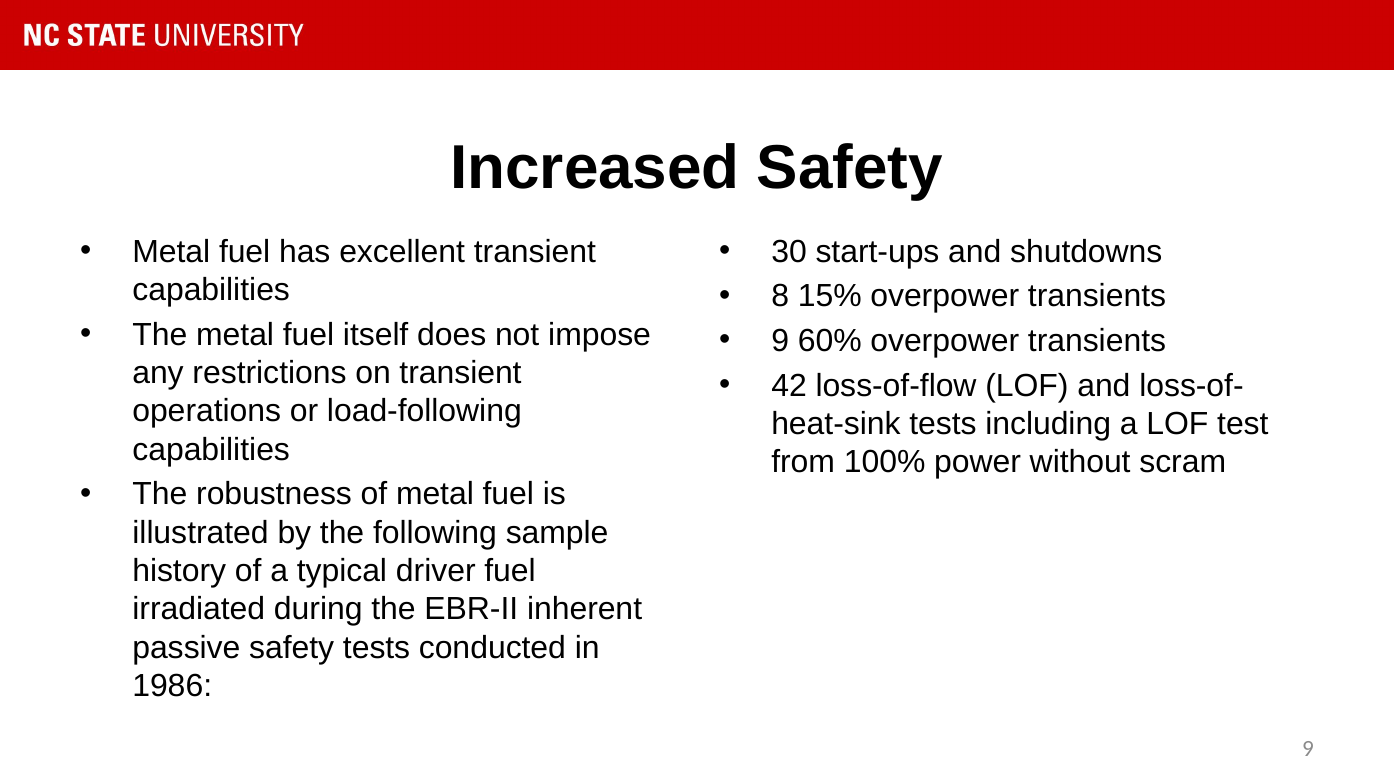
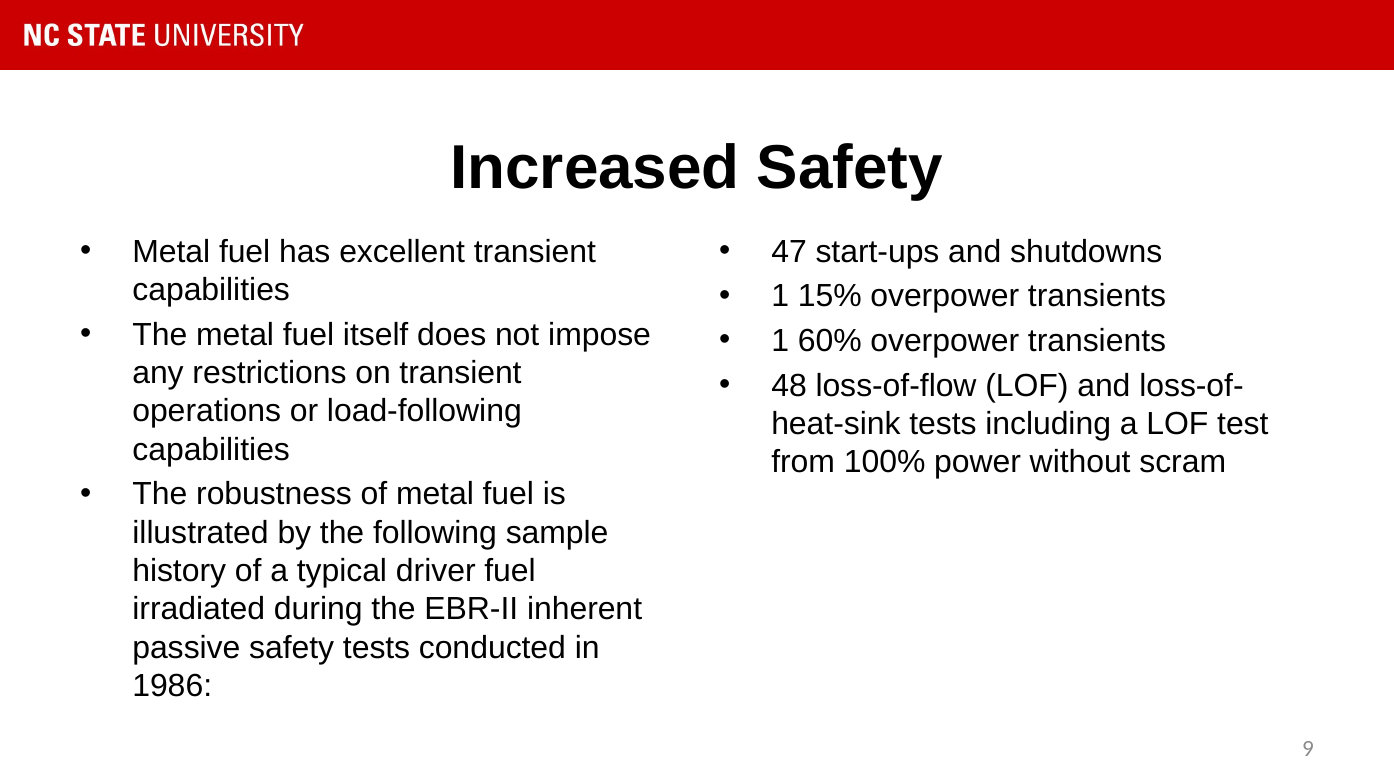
30: 30 -> 47
8 at (780, 296): 8 -> 1
9 at (780, 341): 9 -> 1
42: 42 -> 48
